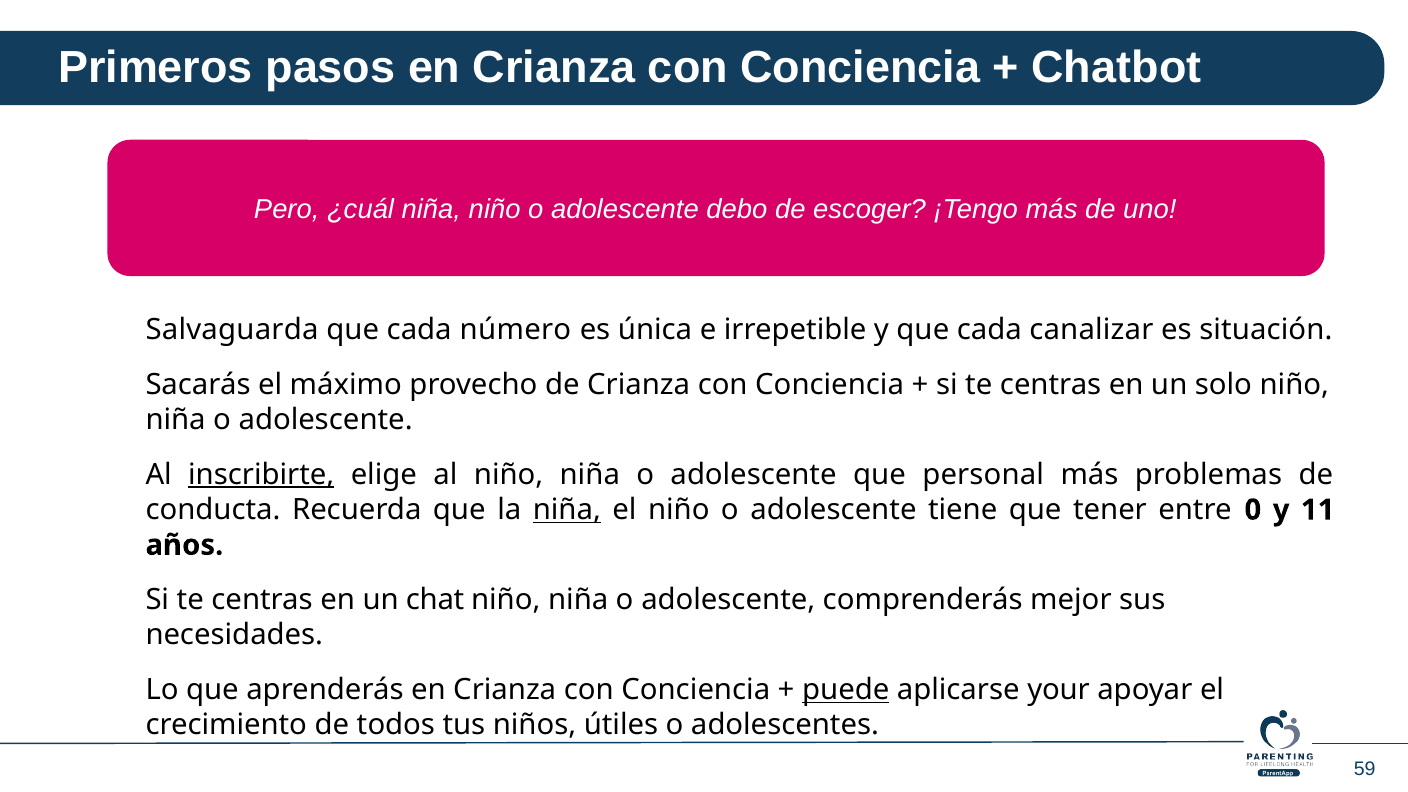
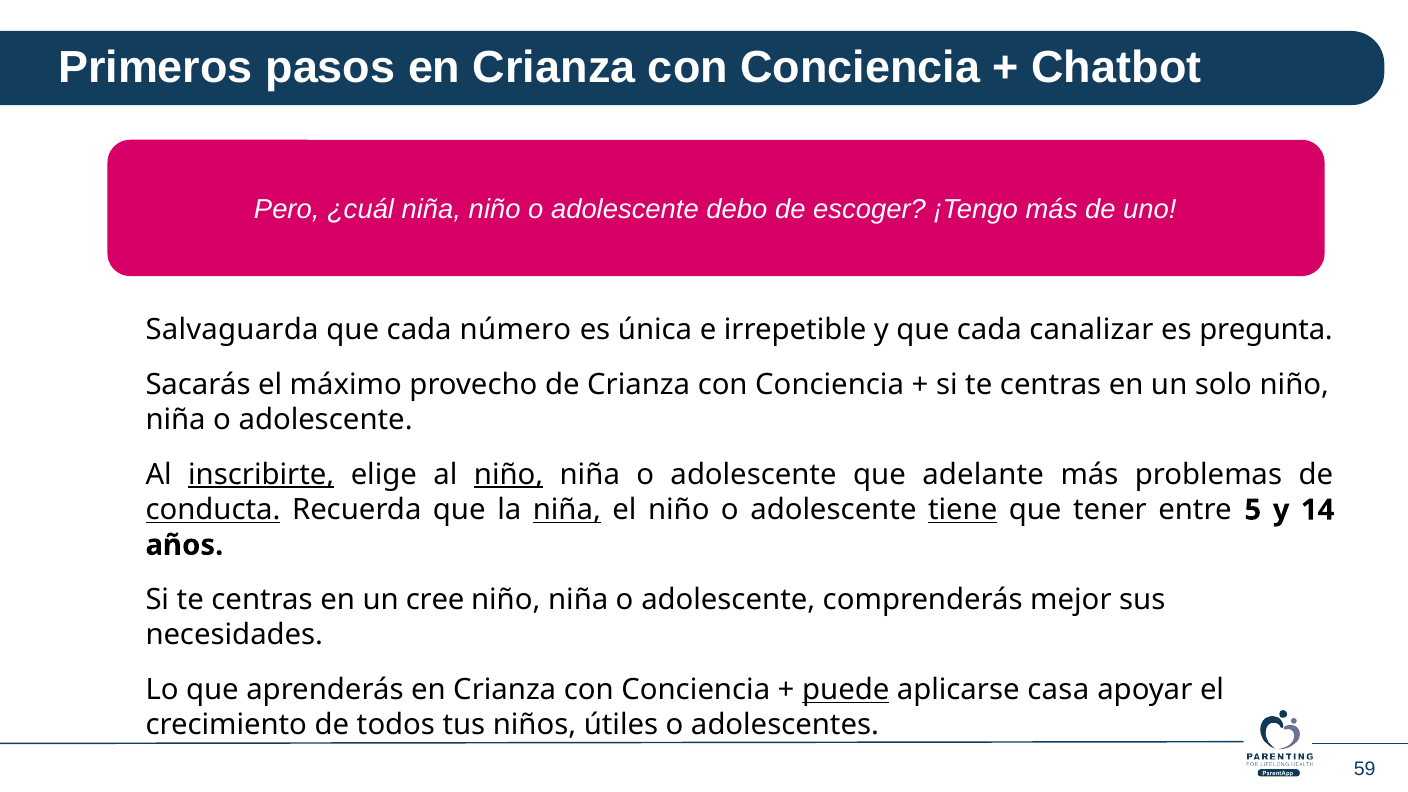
situación: situación -> pregunta
niño at (509, 475) underline: none -> present
personal: personal -> adelante
conducta underline: none -> present
tiene underline: none -> present
0: 0 -> 5
11: 11 -> 14
chat: chat -> cree
your: your -> casa
